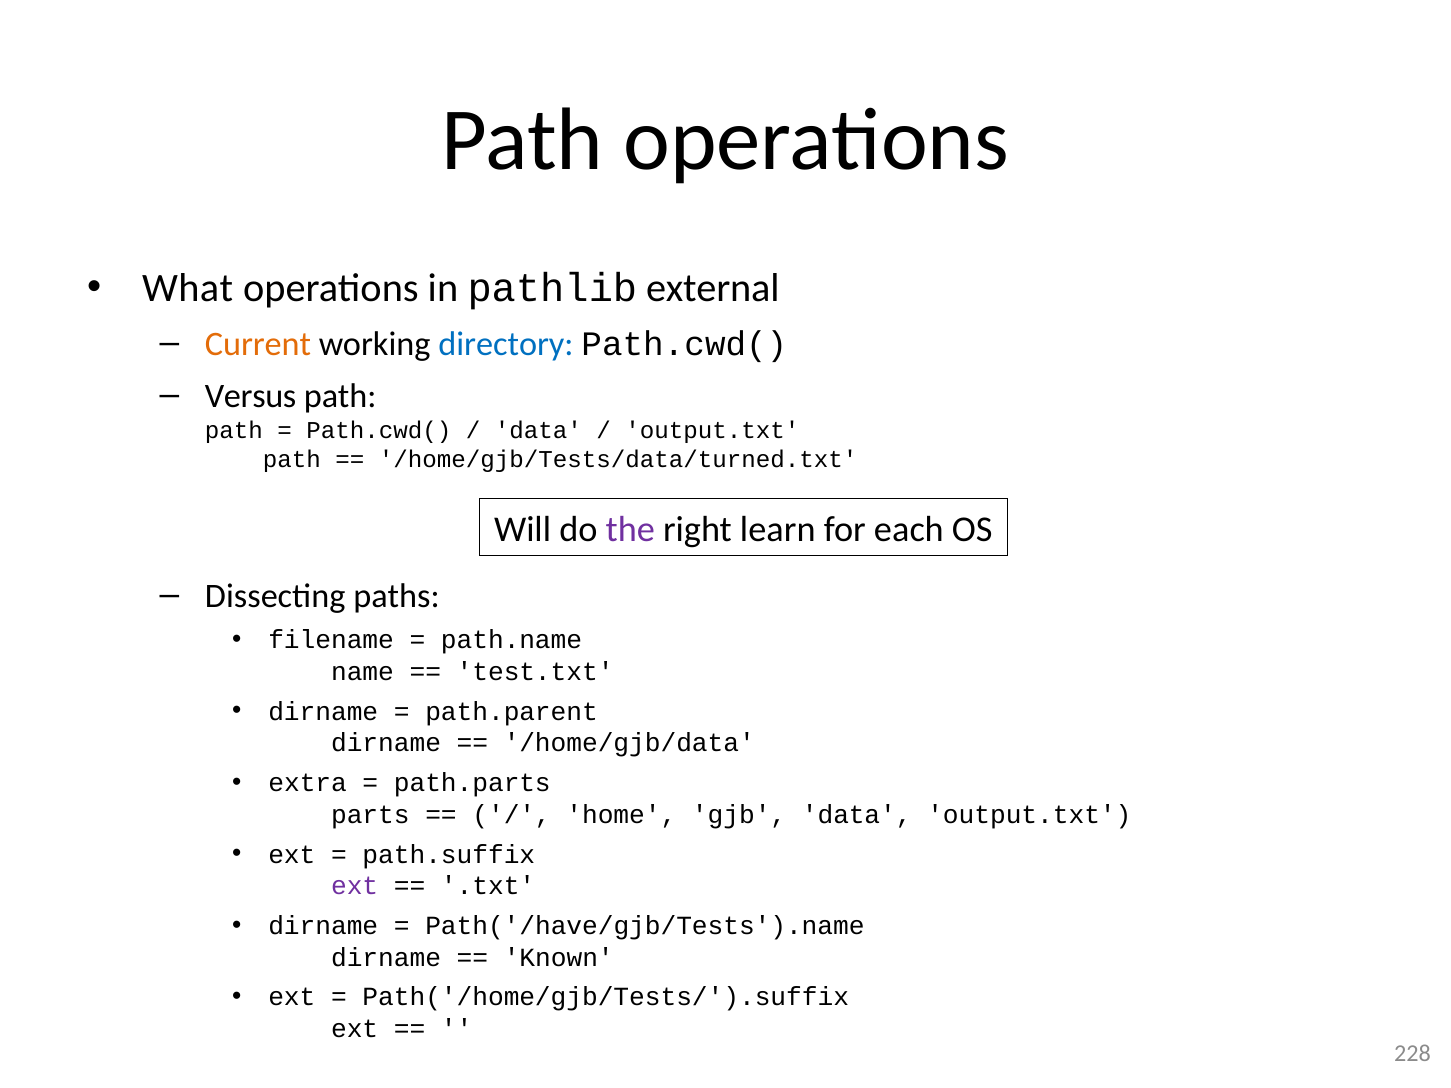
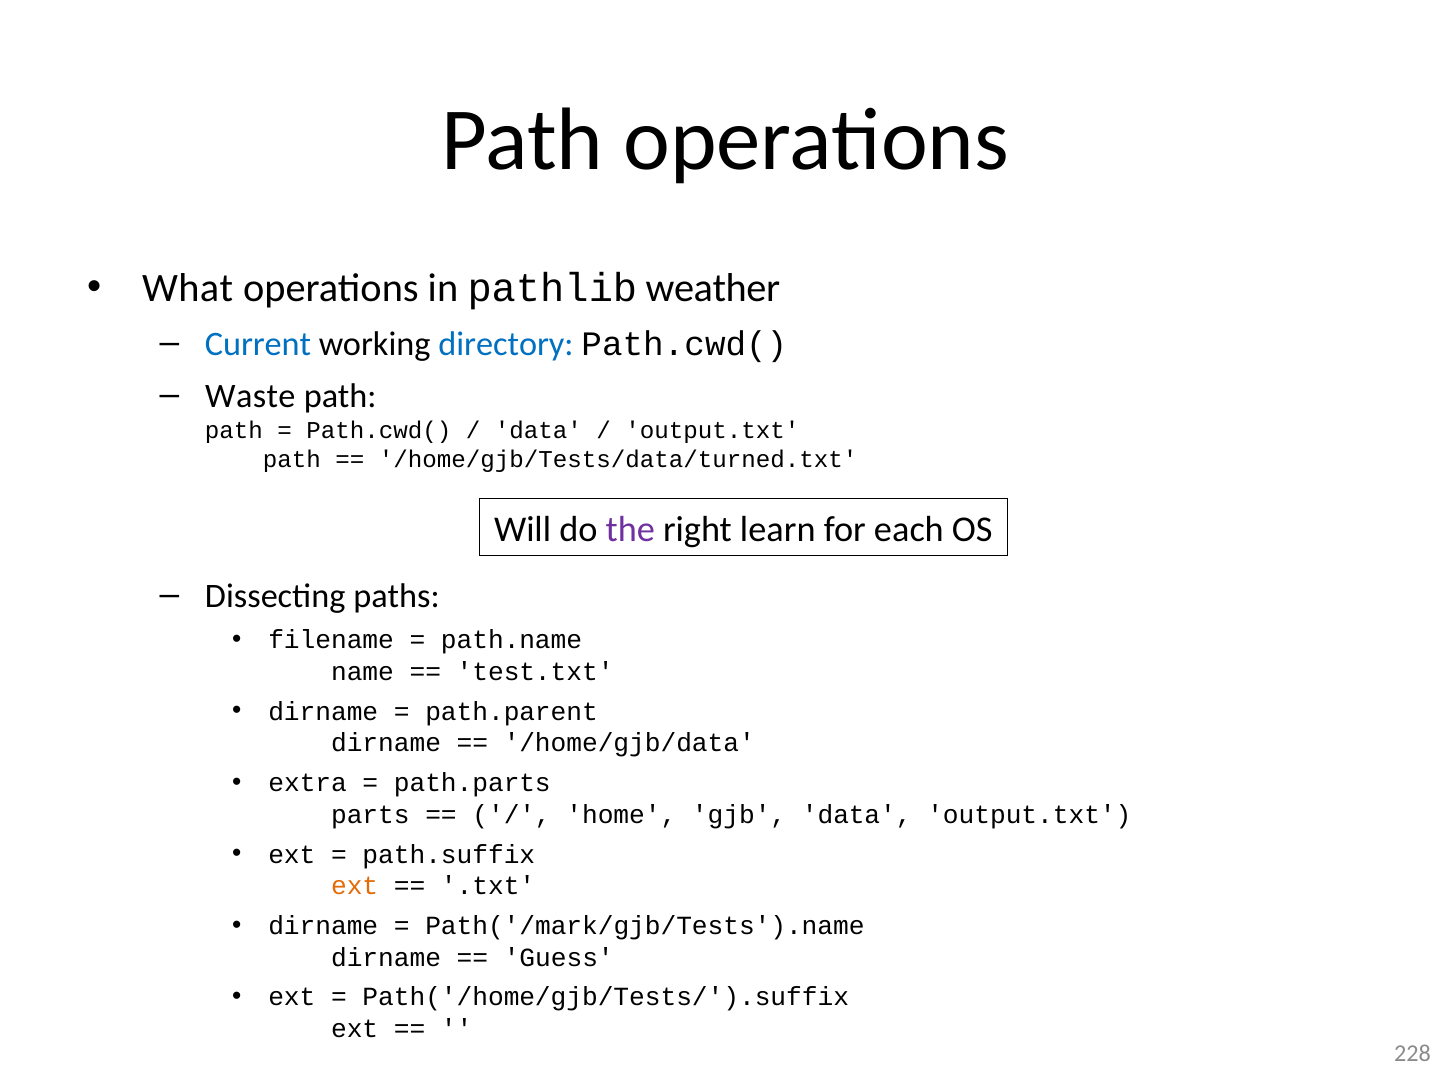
external: external -> weather
Current colour: orange -> blue
Versus: Versus -> Waste
ext at (355, 886) colour: purple -> orange
Path('/have/gjb/Tests').name: Path('/have/gjb/Tests').name -> Path('/mark/gjb/Tests').name
Known: Known -> Guess
